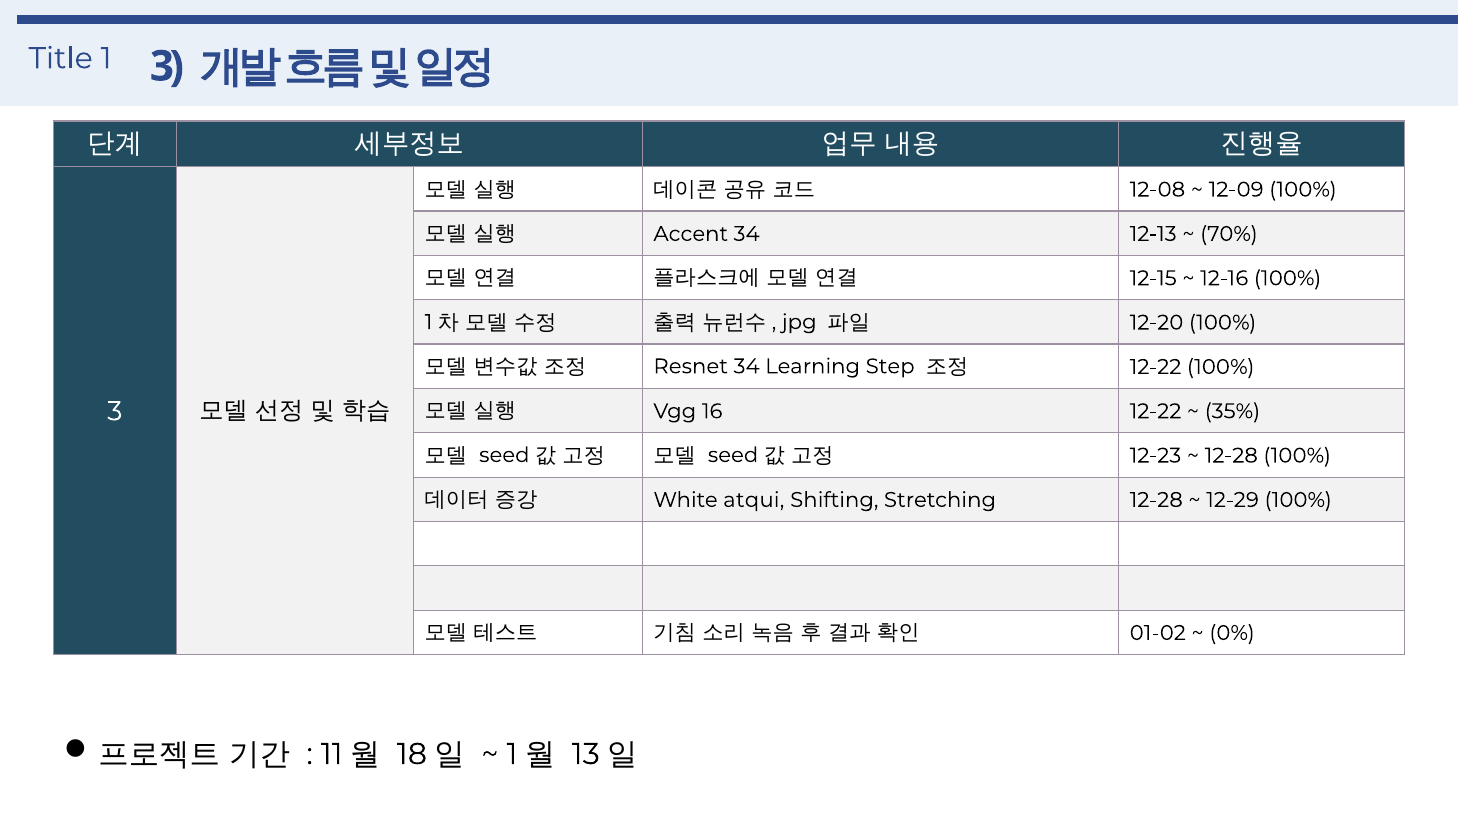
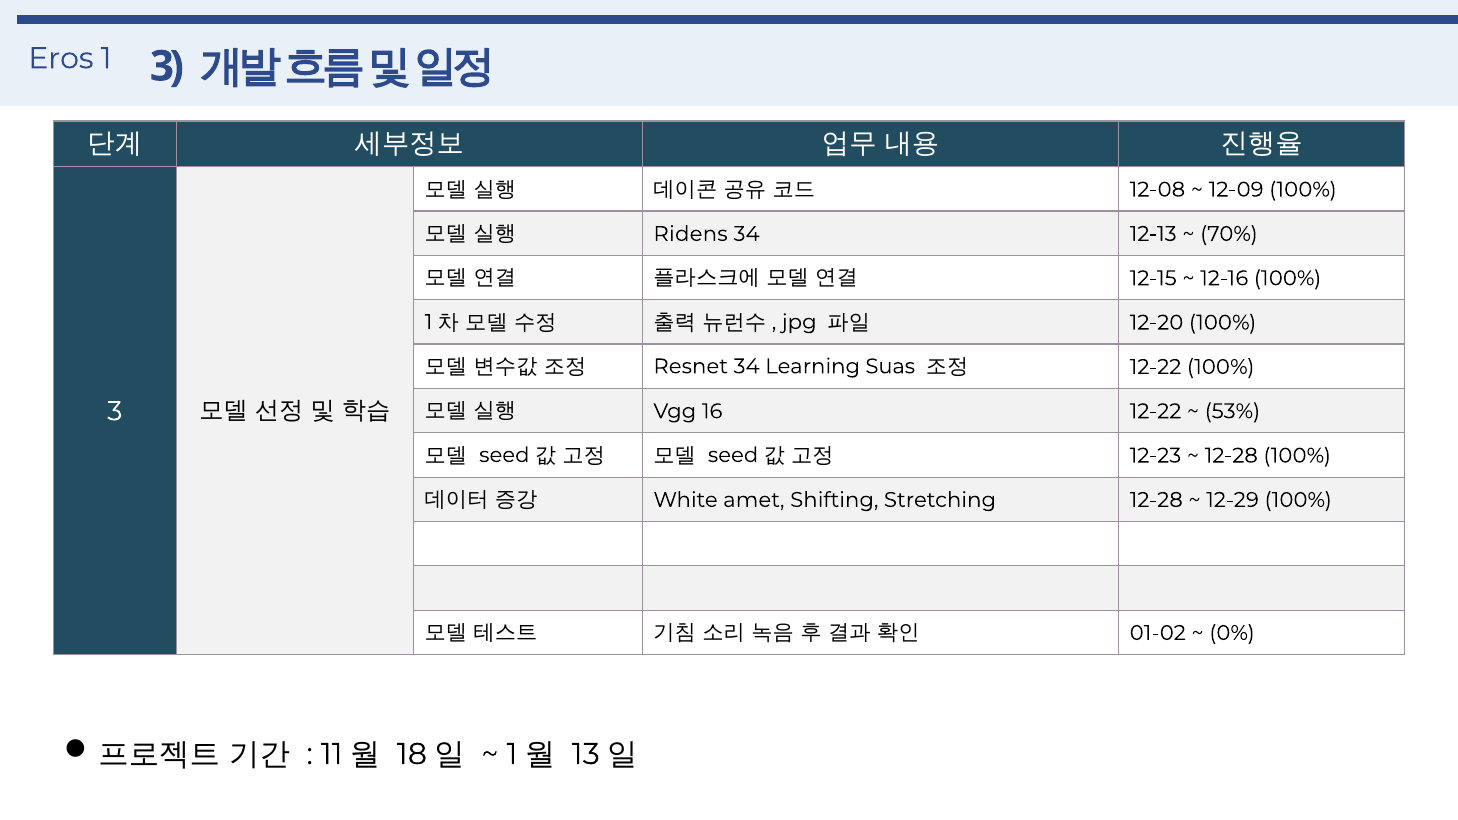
Title: Title -> Eros
Accent: Accent -> Ridens
Step: Step -> Suas
35%: 35% -> 53%
atqui: atqui -> amet
